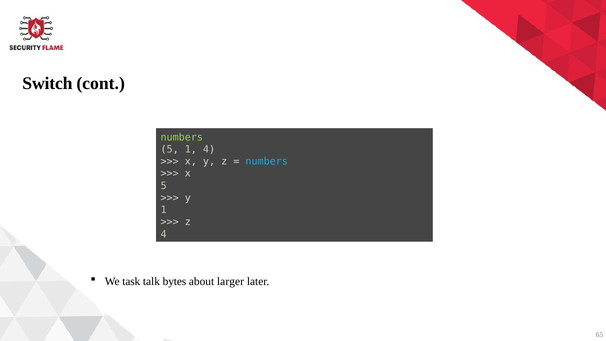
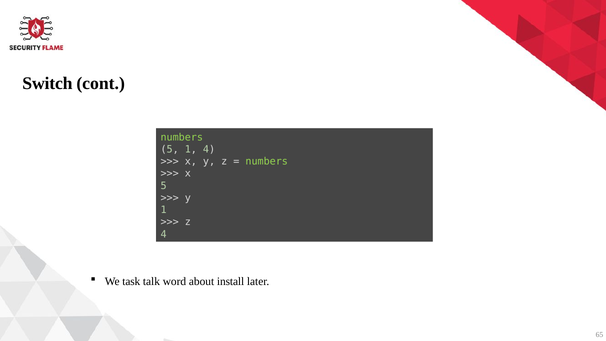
numbers at (267, 161) colour: light blue -> light green
bytes: bytes -> word
larger: larger -> install
